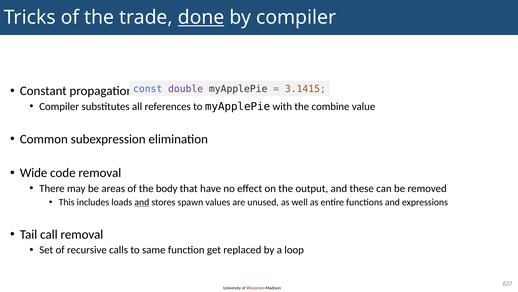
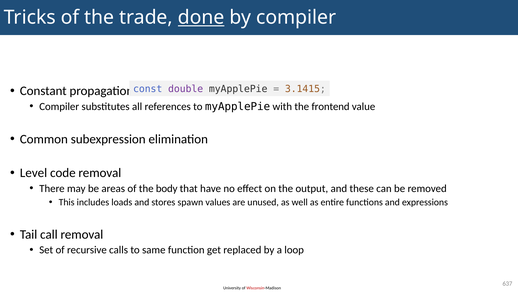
combine: combine -> frontend
Wide: Wide -> Level
and at (142, 202) underline: present -> none
